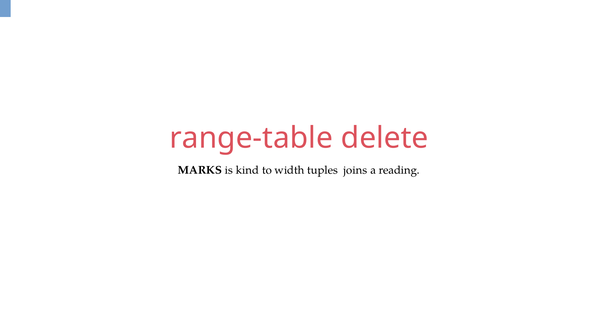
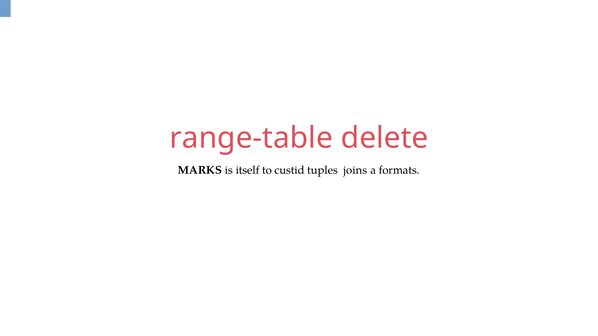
kind: kind -> itself
width: width -> custid
reading: reading -> formats
